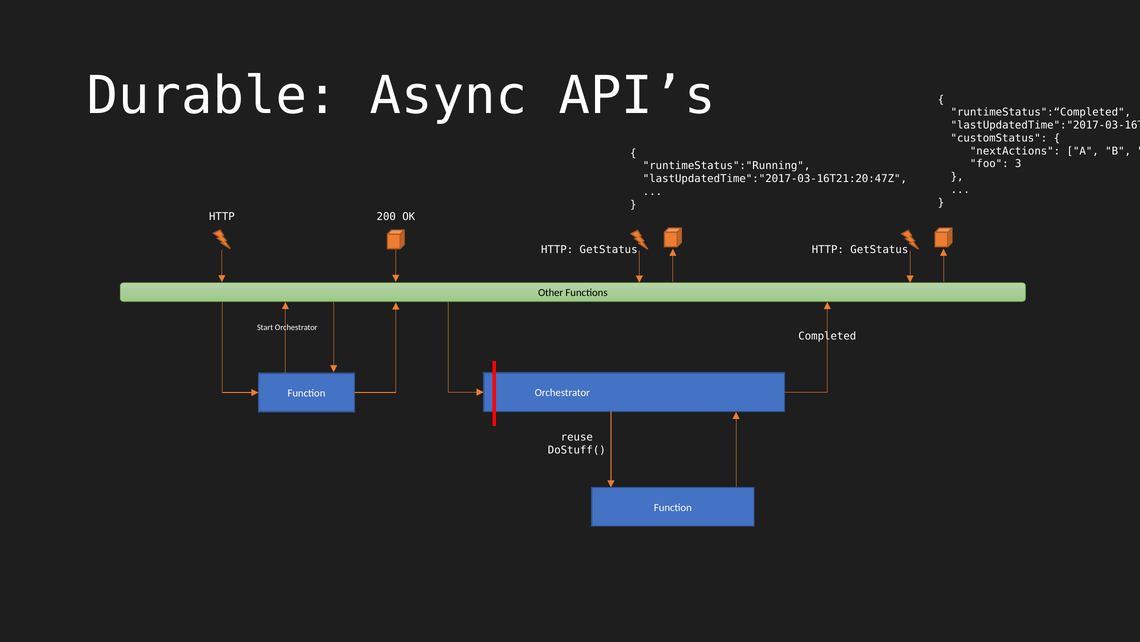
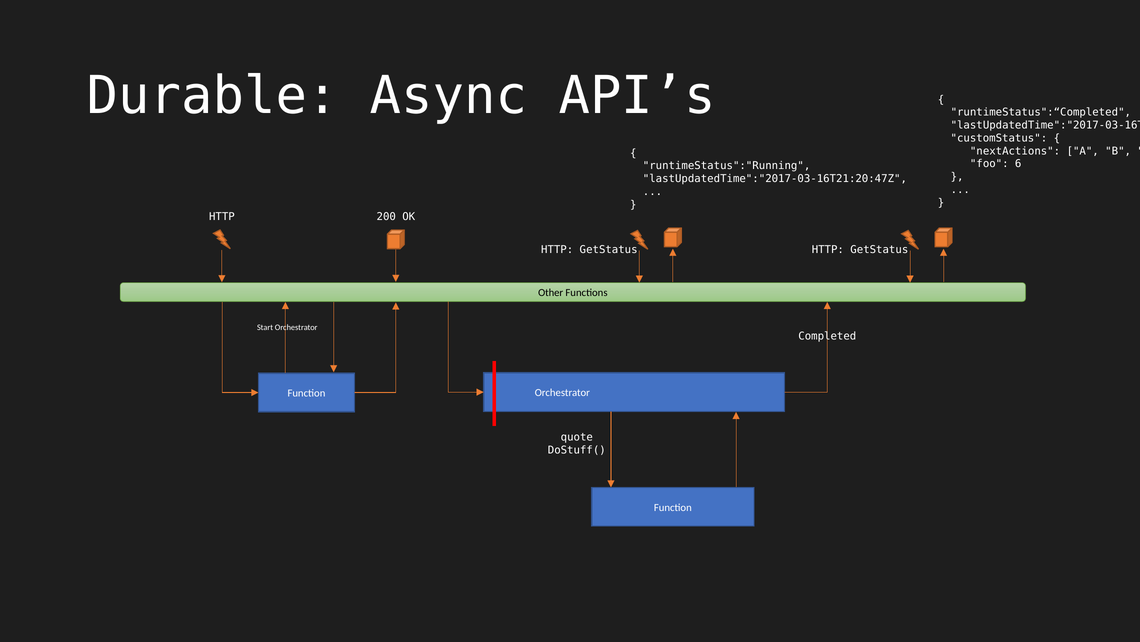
3: 3 -> 6
reuse: reuse -> quote
